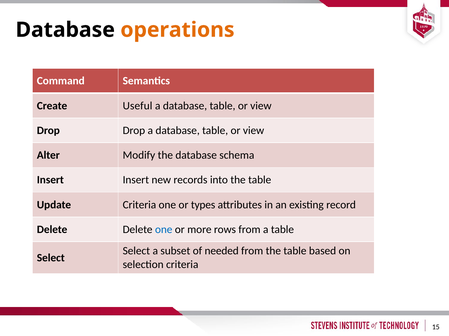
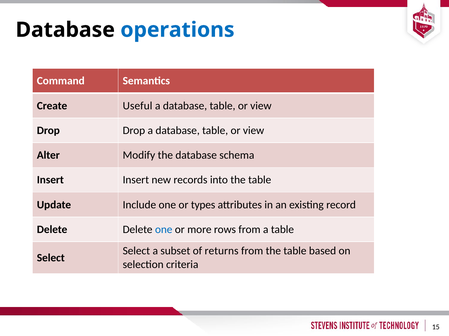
operations colour: orange -> blue
Update Criteria: Criteria -> Include
needed: needed -> returns
